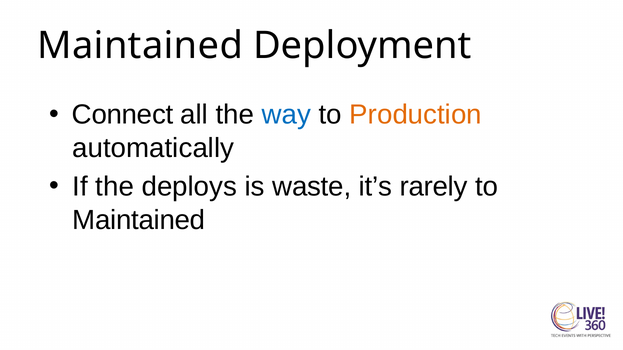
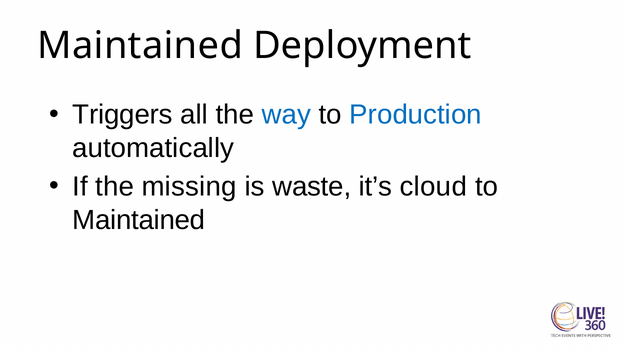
Connect: Connect -> Triggers
Production colour: orange -> blue
deploys: deploys -> missing
rarely: rarely -> cloud
